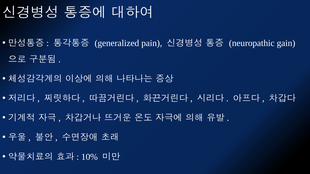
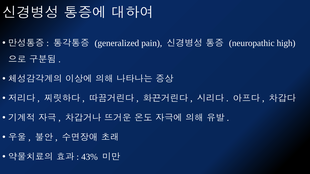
gain: gain -> high
10%: 10% -> 43%
